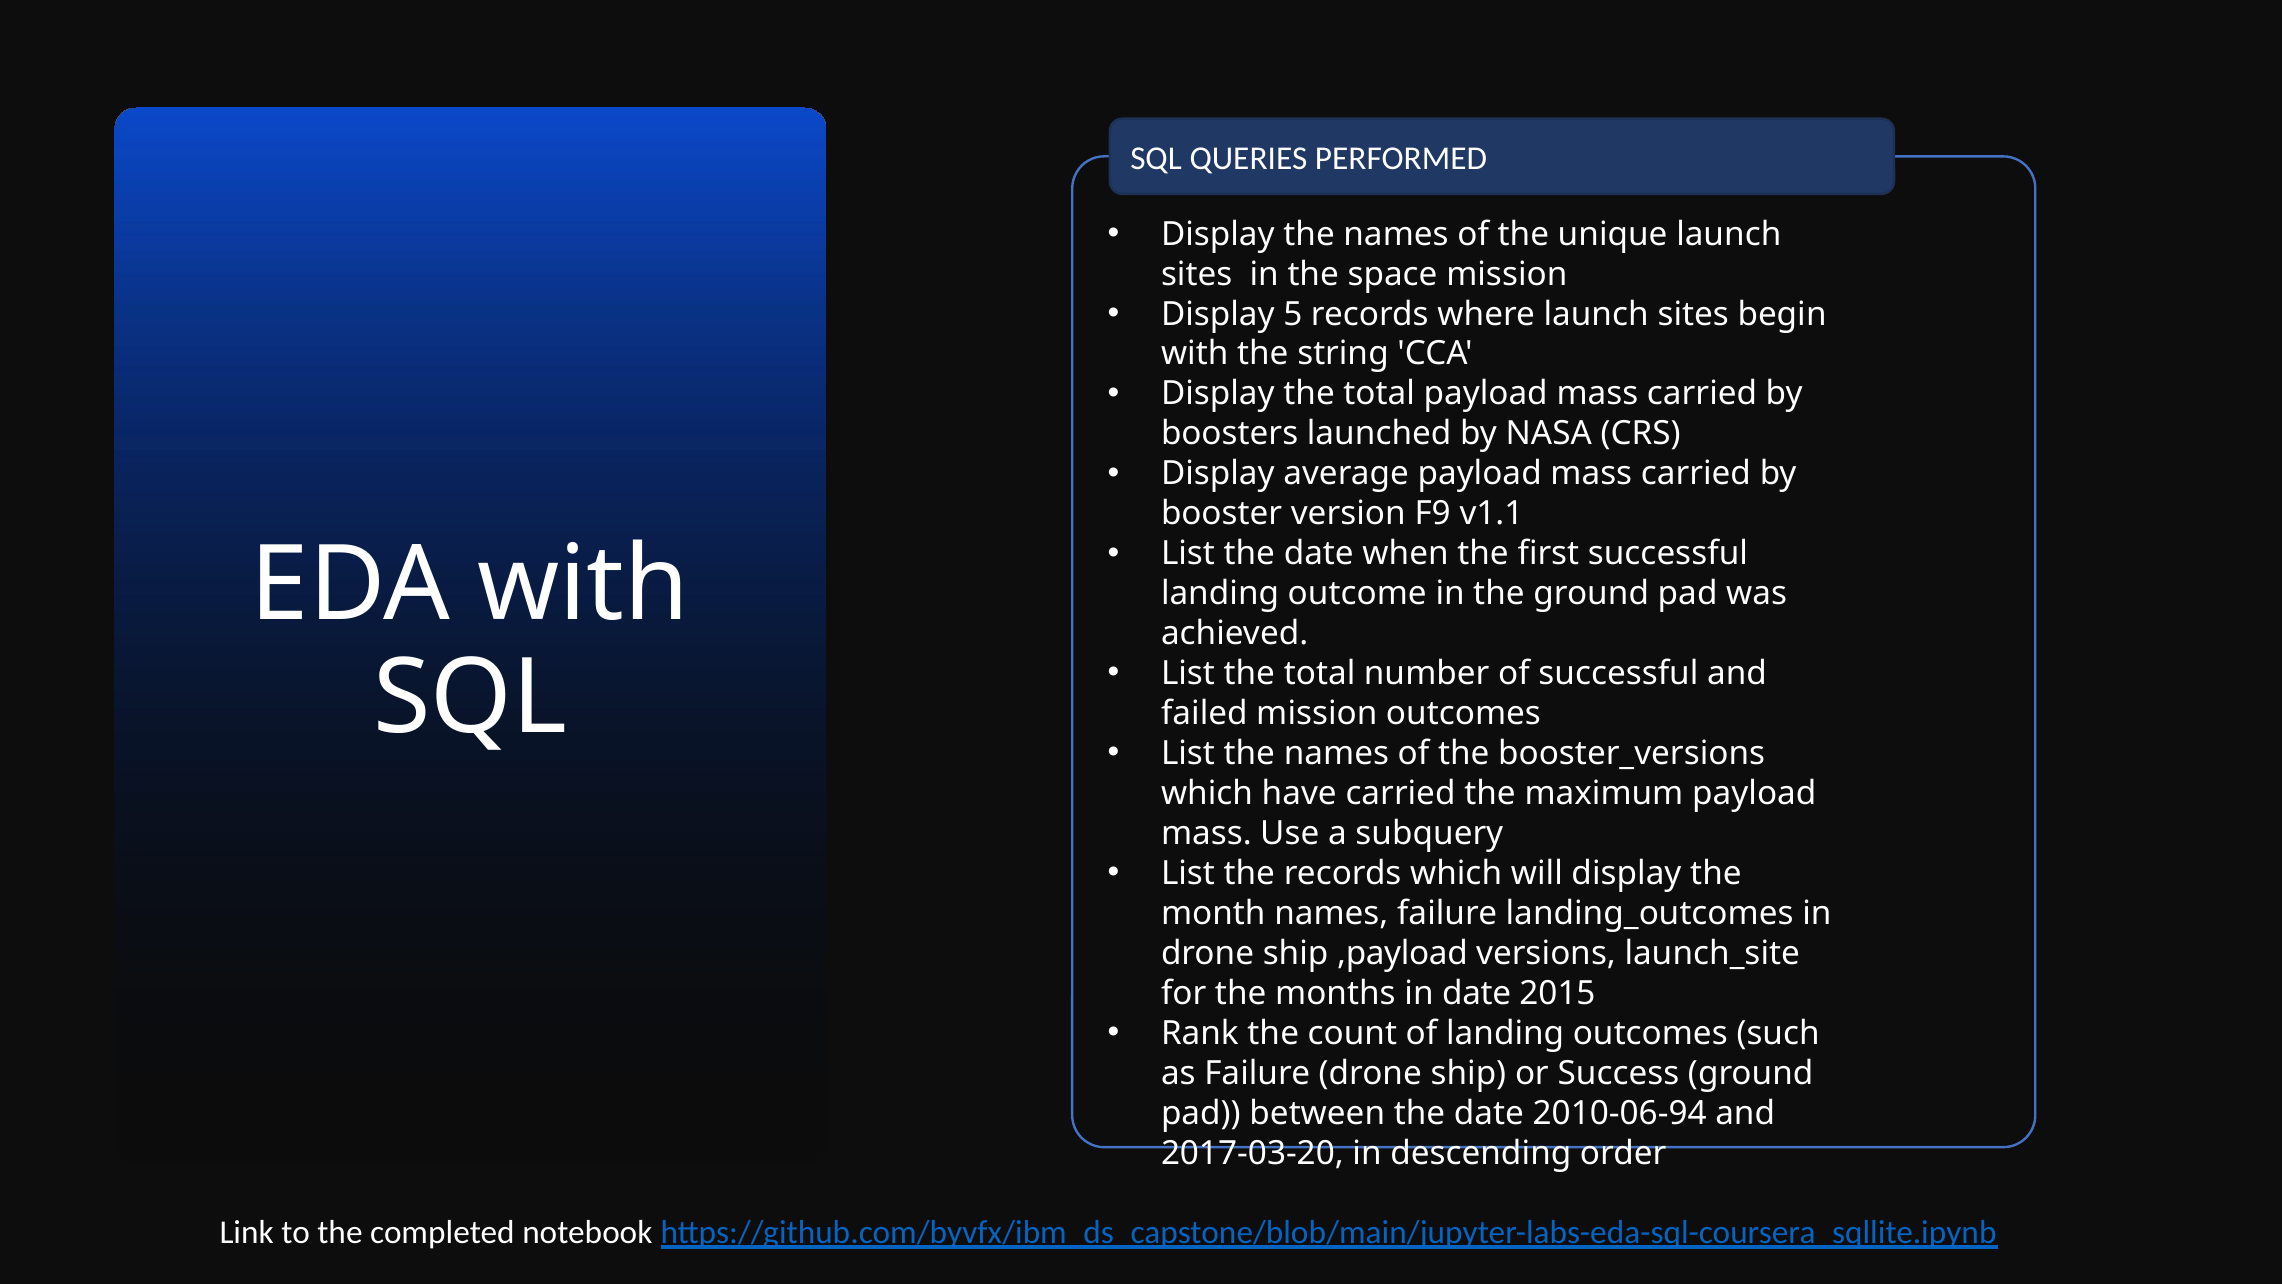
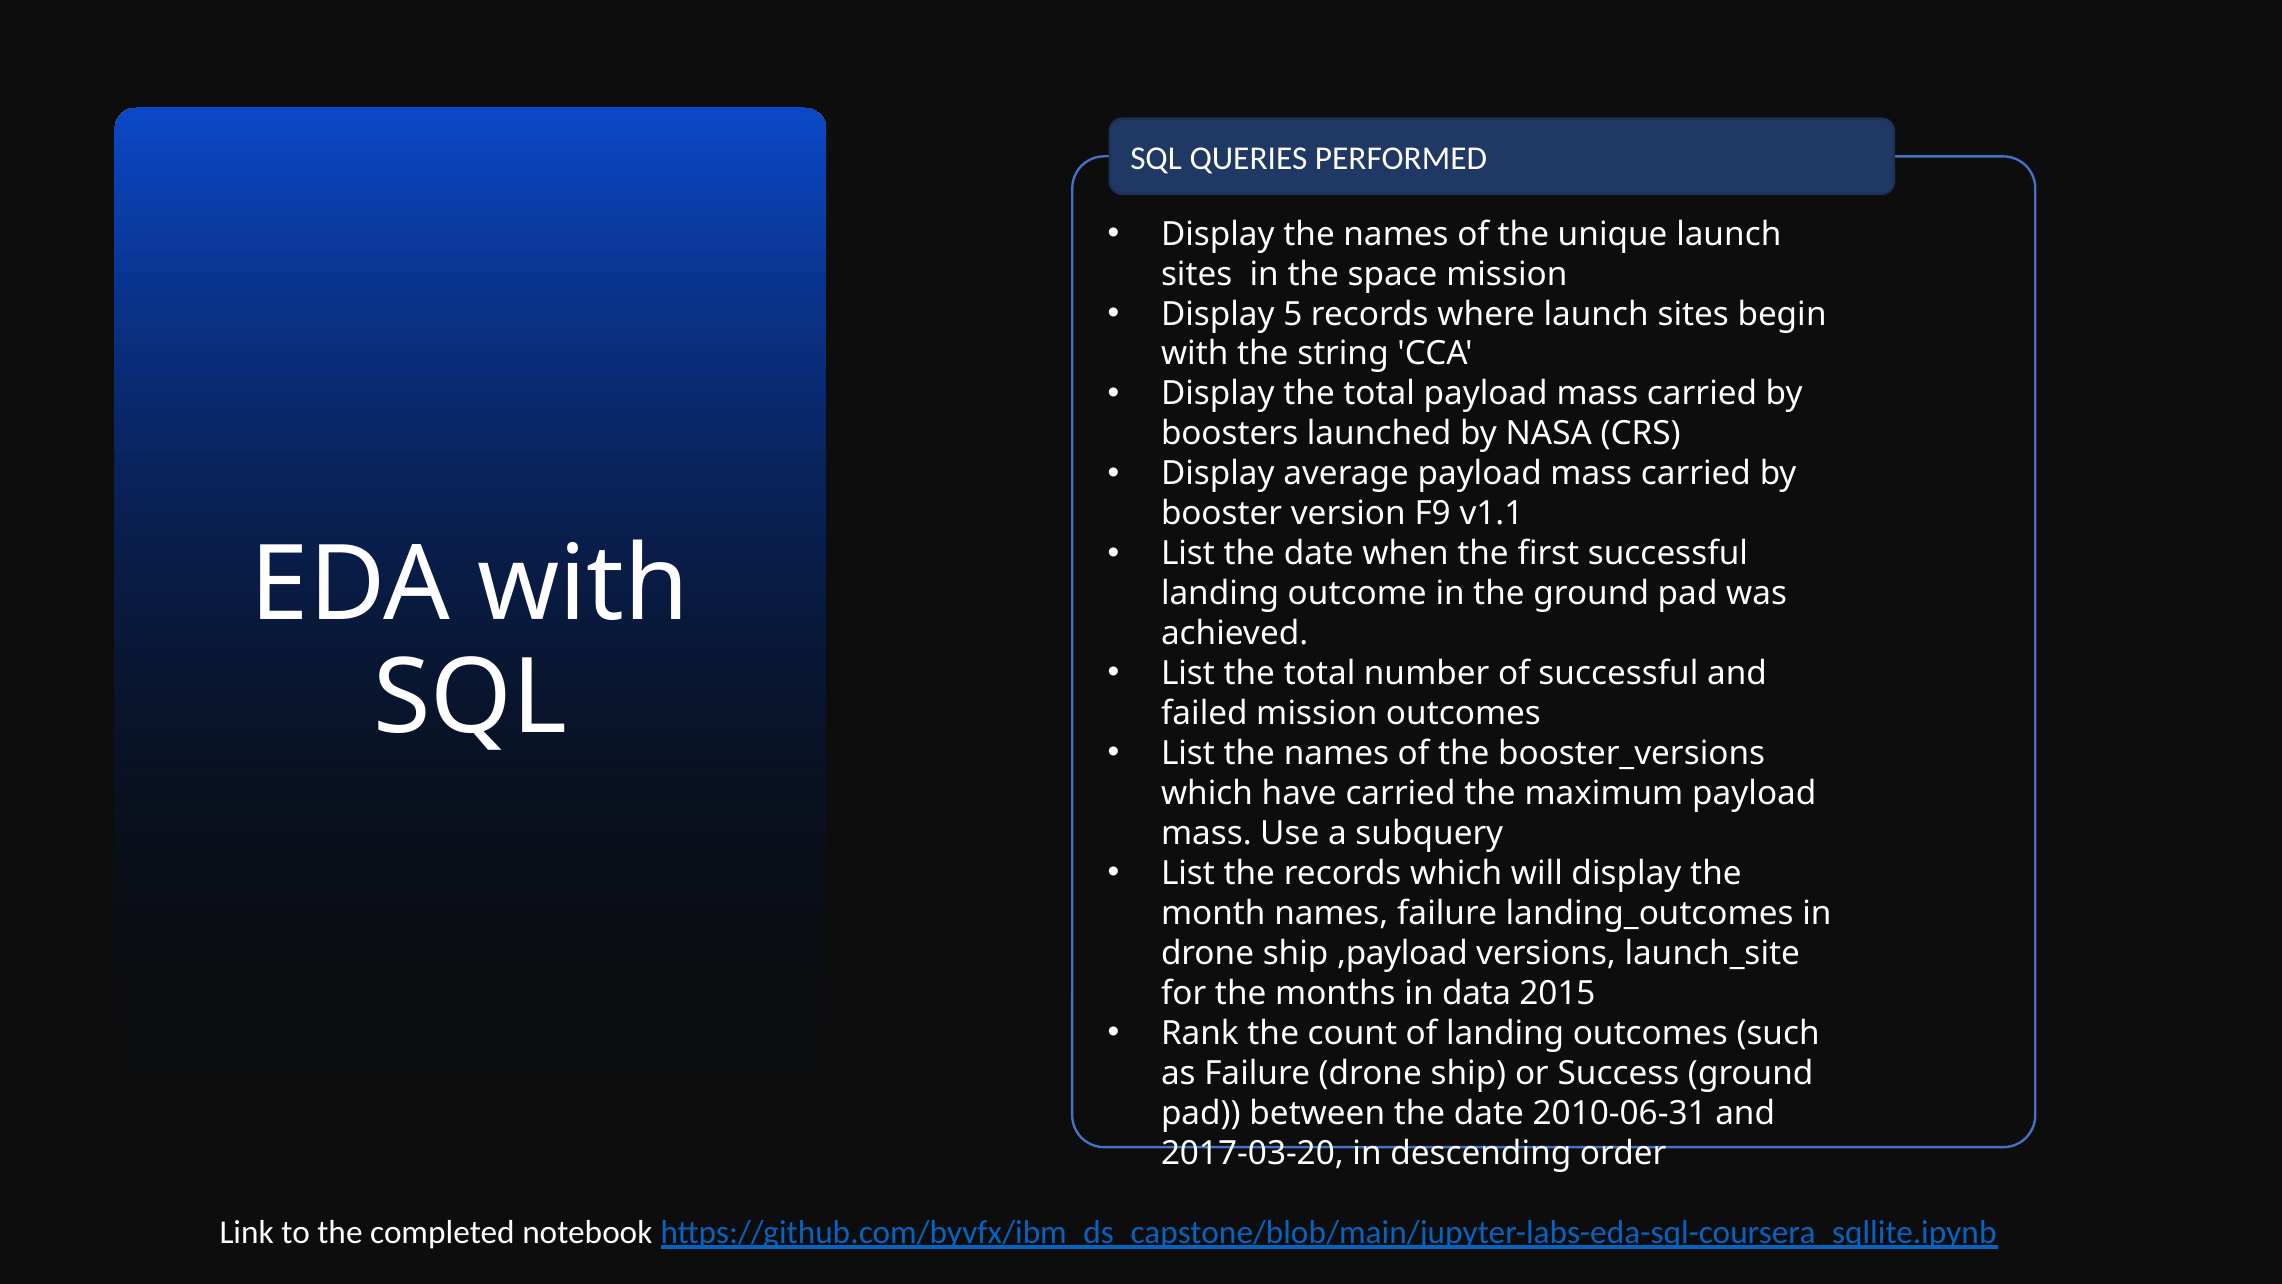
in date: date -> data
2010-06-94: 2010-06-94 -> 2010-06-31
